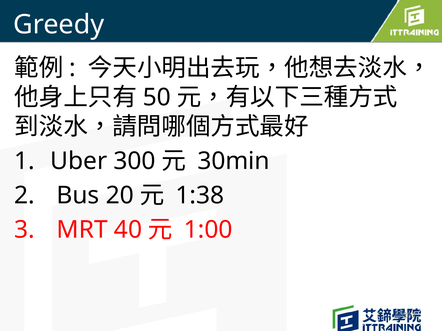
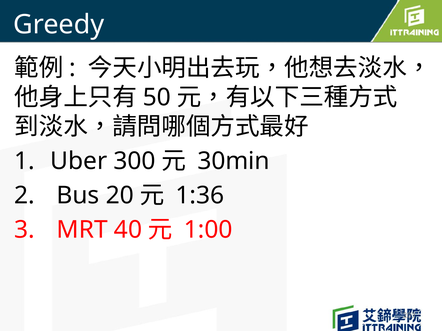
1:38: 1:38 -> 1:36
